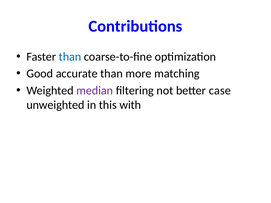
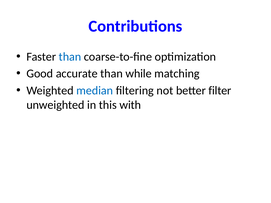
more: more -> while
median colour: purple -> blue
case: case -> filter
